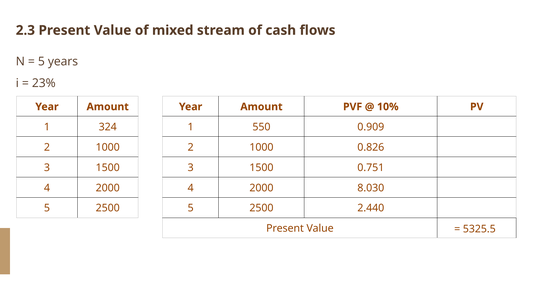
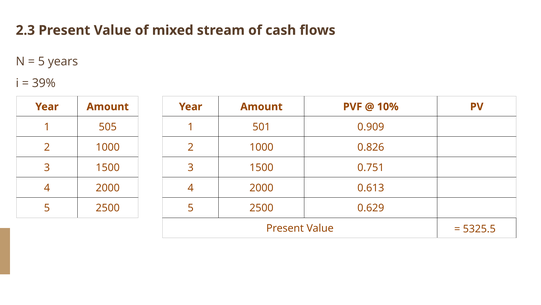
23%: 23% -> 39%
324: 324 -> 505
550: 550 -> 501
8.030: 8.030 -> 0.613
2.440: 2.440 -> 0.629
